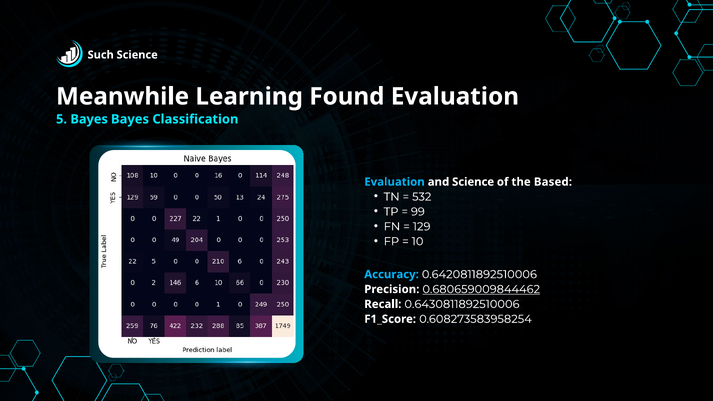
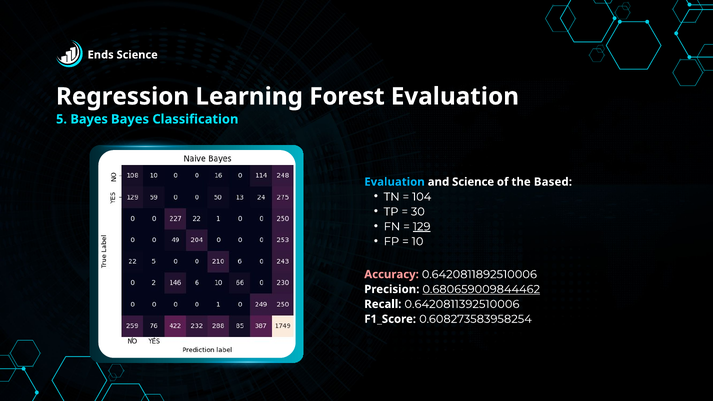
Such: Such -> Ends
Meanwhile: Meanwhile -> Regression
Found: Found -> Forest
532: 532 -> 104
99: 99 -> 30
129 underline: none -> present
Accuracy colour: light blue -> pink
0.6430811892510006: 0.6430811892510006 -> 0.6420811392510006
